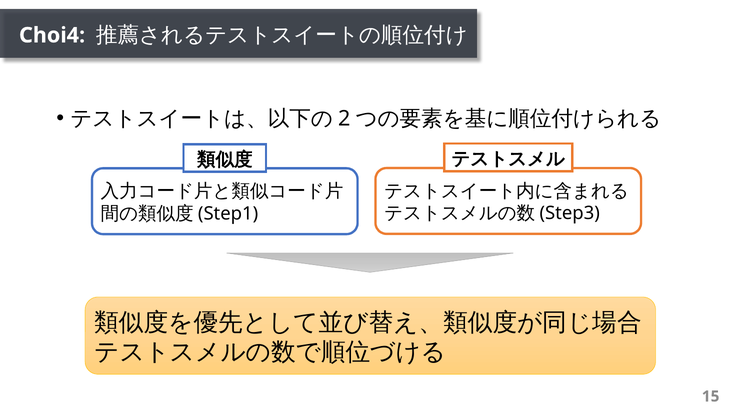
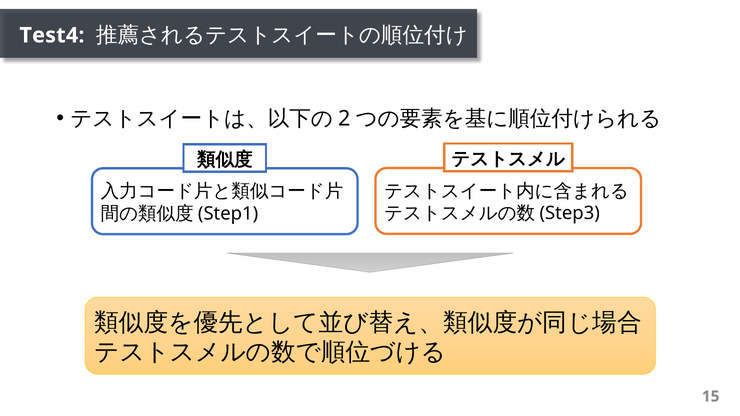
Choi4: Choi4 -> Test4
